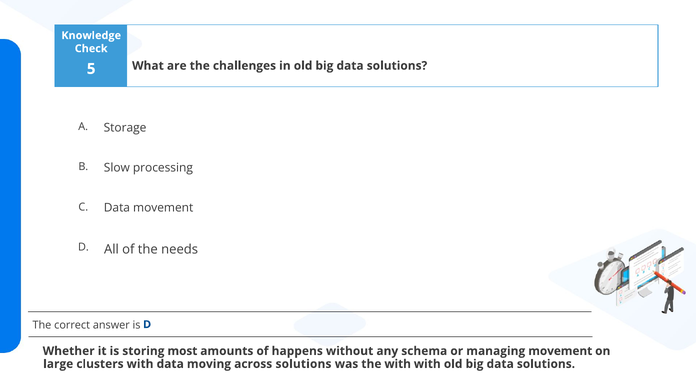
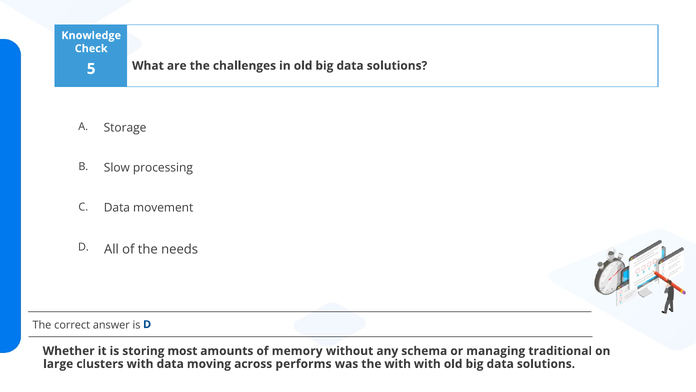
happens: happens -> memory
managing movement: movement -> traditional
across solutions: solutions -> performs
